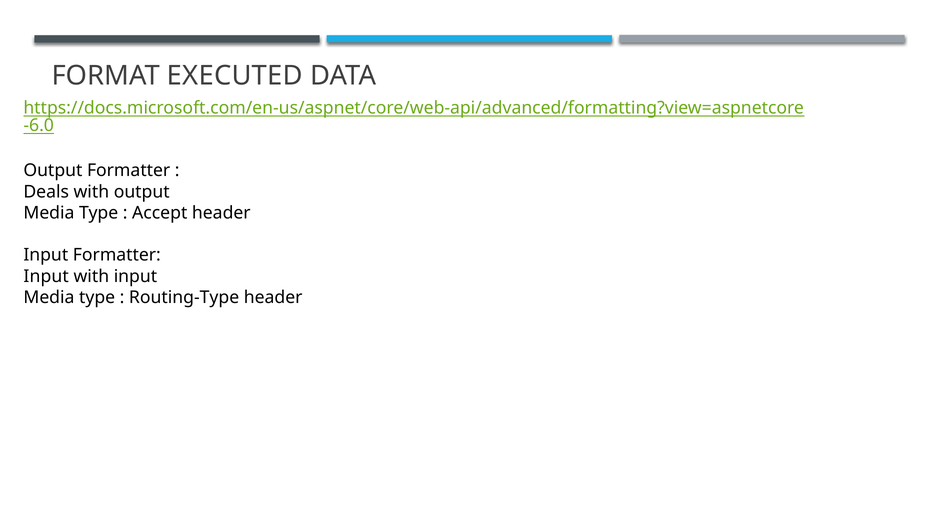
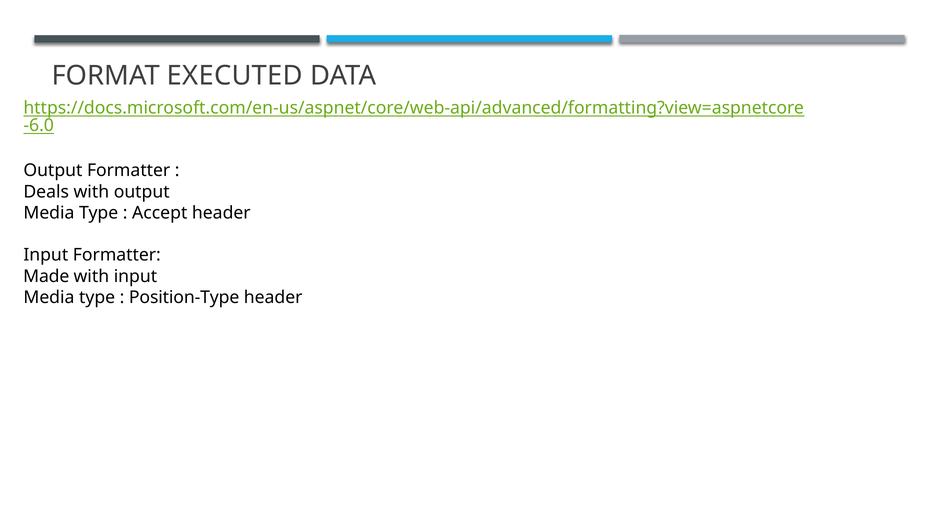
Input at (46, 276): Input -> Made
Routing-Type: Routing-Type -> Position-Type
